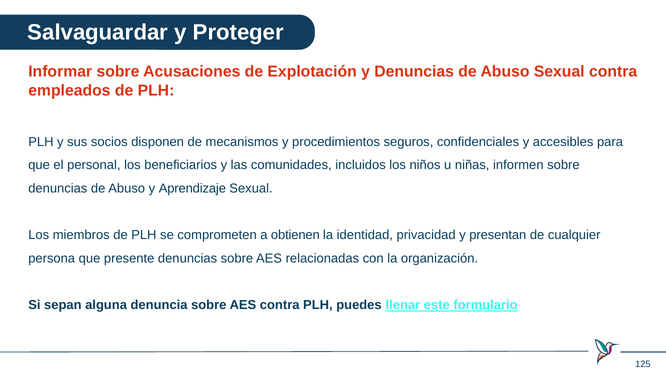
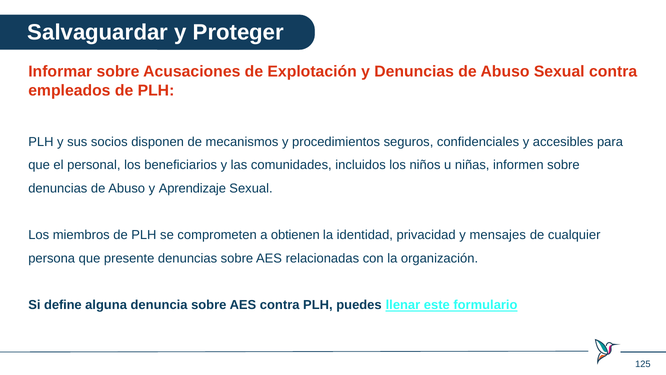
presentan: presentan -> mensajes
sepan: sepan -> define
